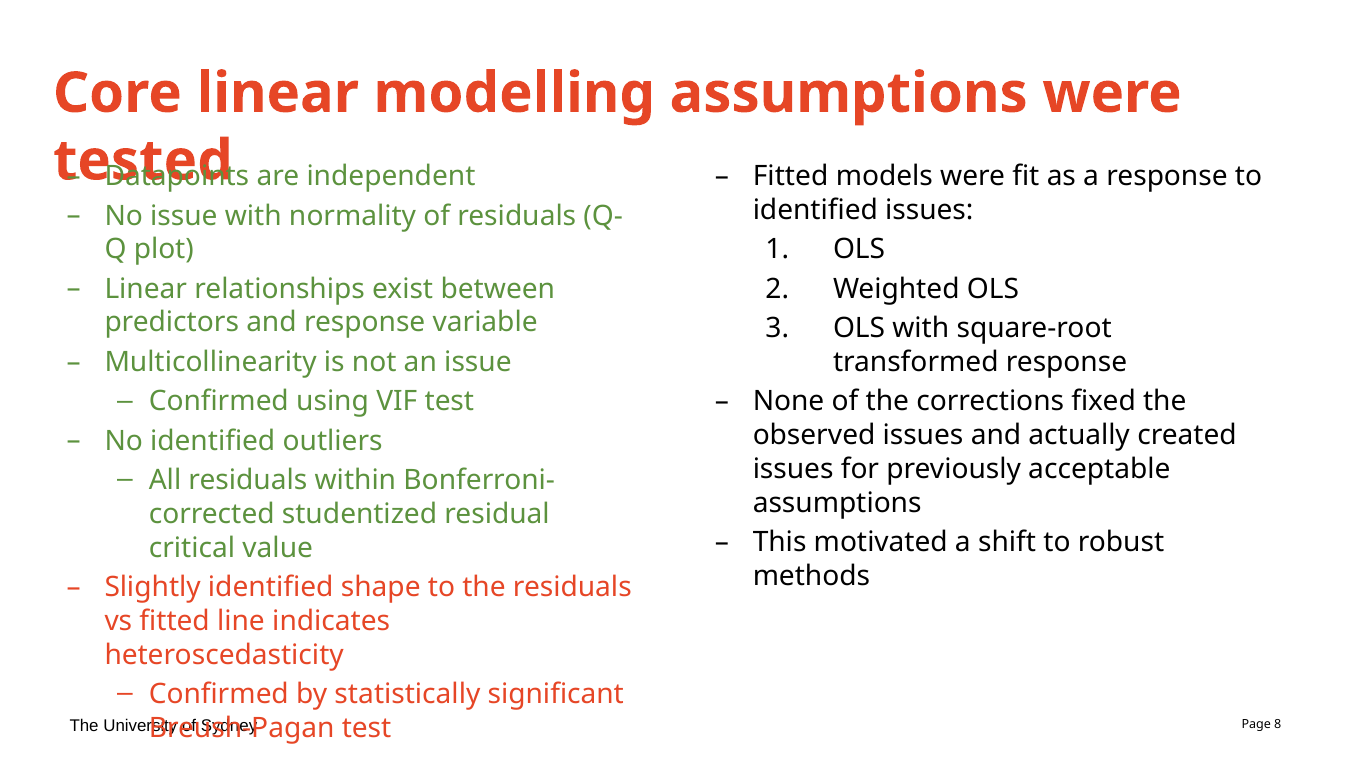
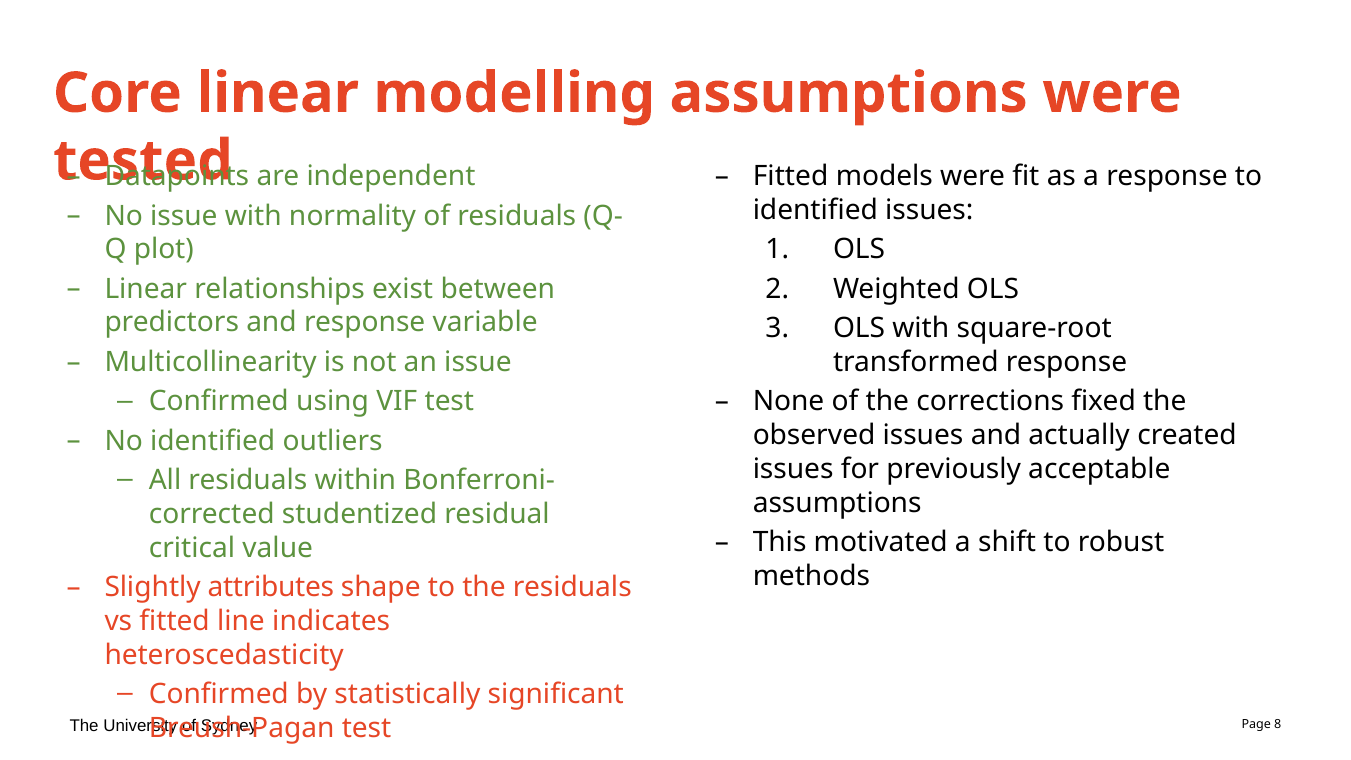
Slightly identified: identified -> attributes
